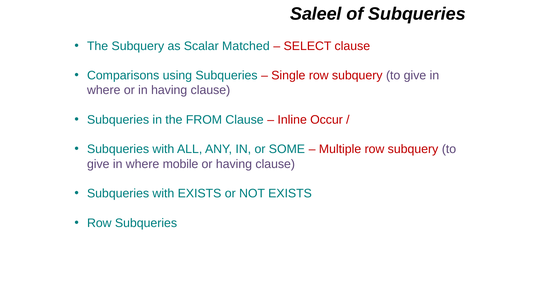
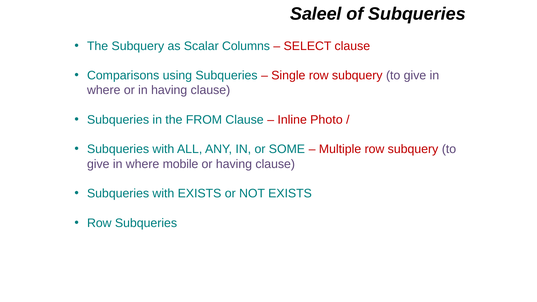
Matched: Matched -> Columns
Occur: Occur -> Photo
